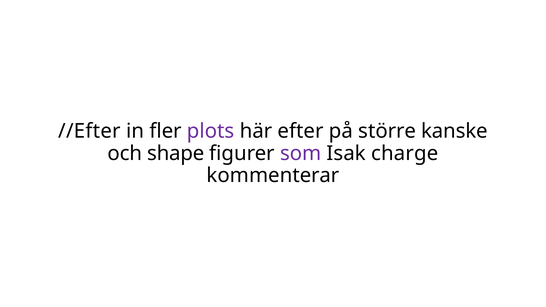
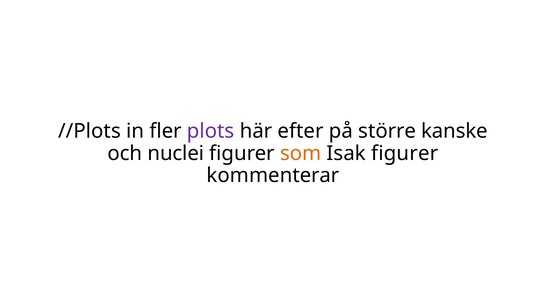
//Efter: //Efter -> //Plots
shape: shape -> nuclei
som colour: purple -> orange
Isak charge: charge -> figurer
